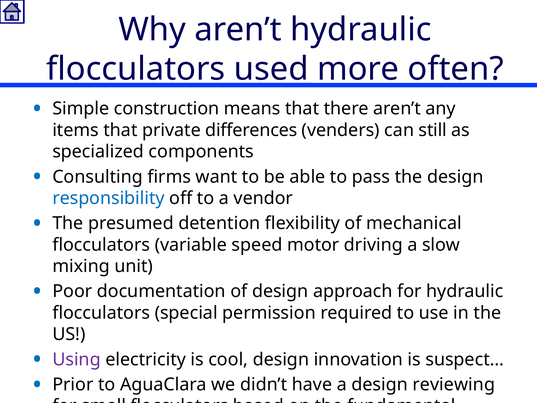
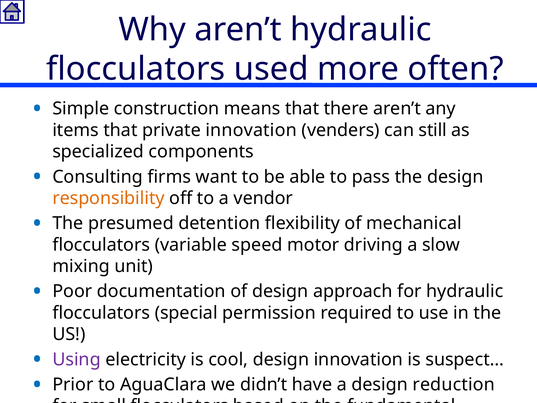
private differences: differences -> innovation
responsibility colour: blue -> orange
reviewing: reviewing -> reduction
